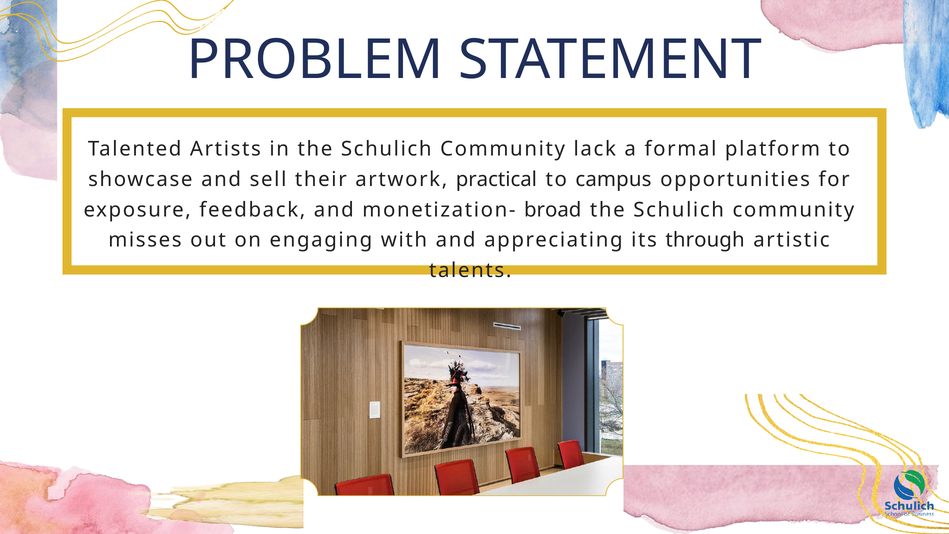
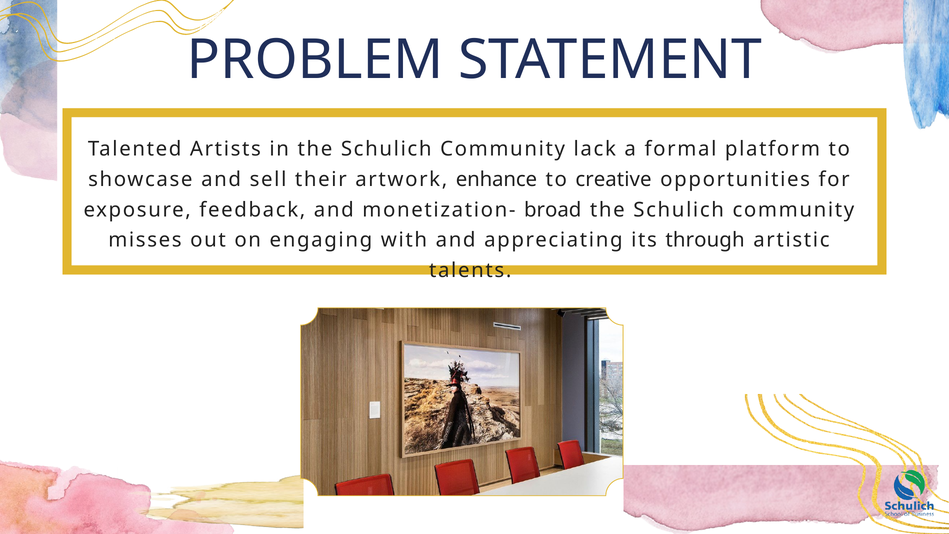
practical: practical -> enhance
campus: campus -> creative
